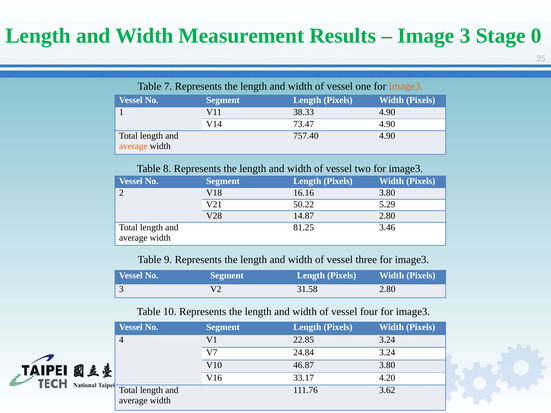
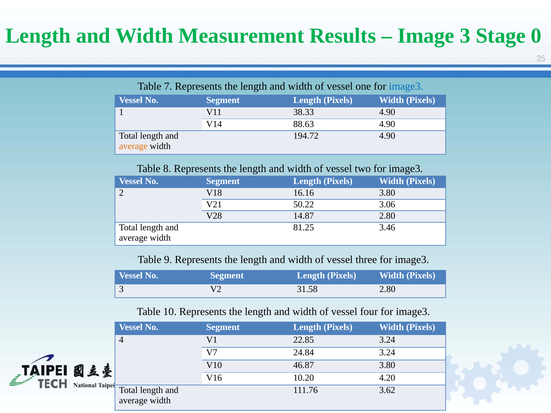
image3 at (406, 86) colour: orange -> blue
73.47: 73.47 -> 88.63
757.40: 757.40 -> 194.72
5.29: 5.29 -> 3.06
33.17: 33.17 -> 10.20
